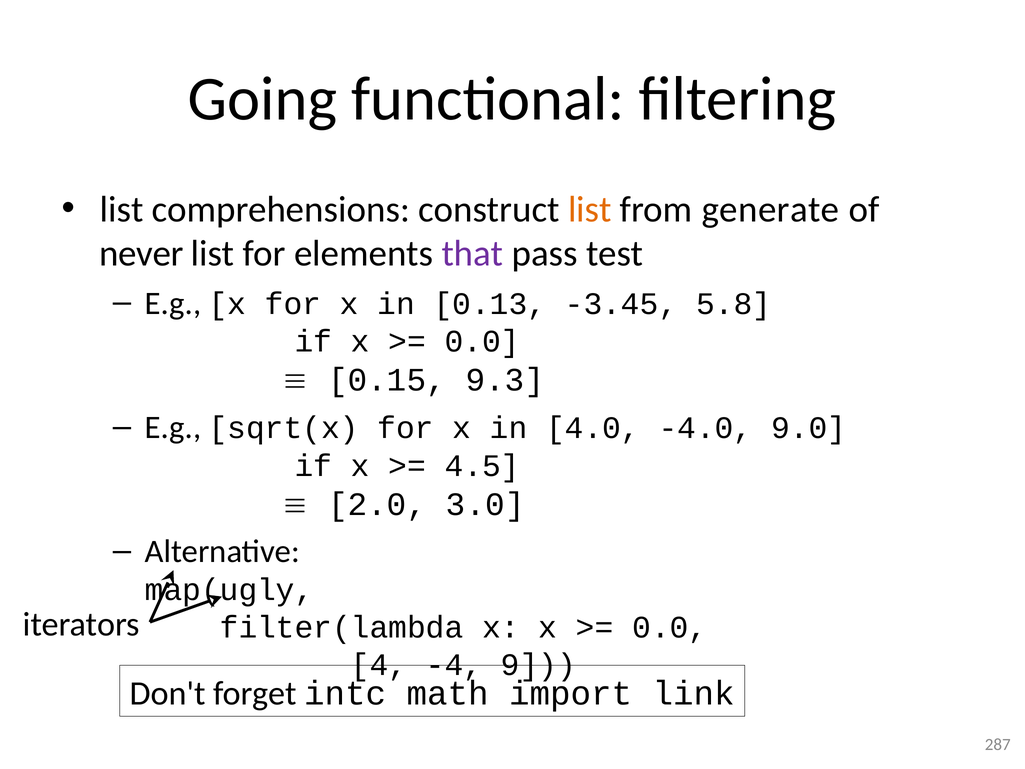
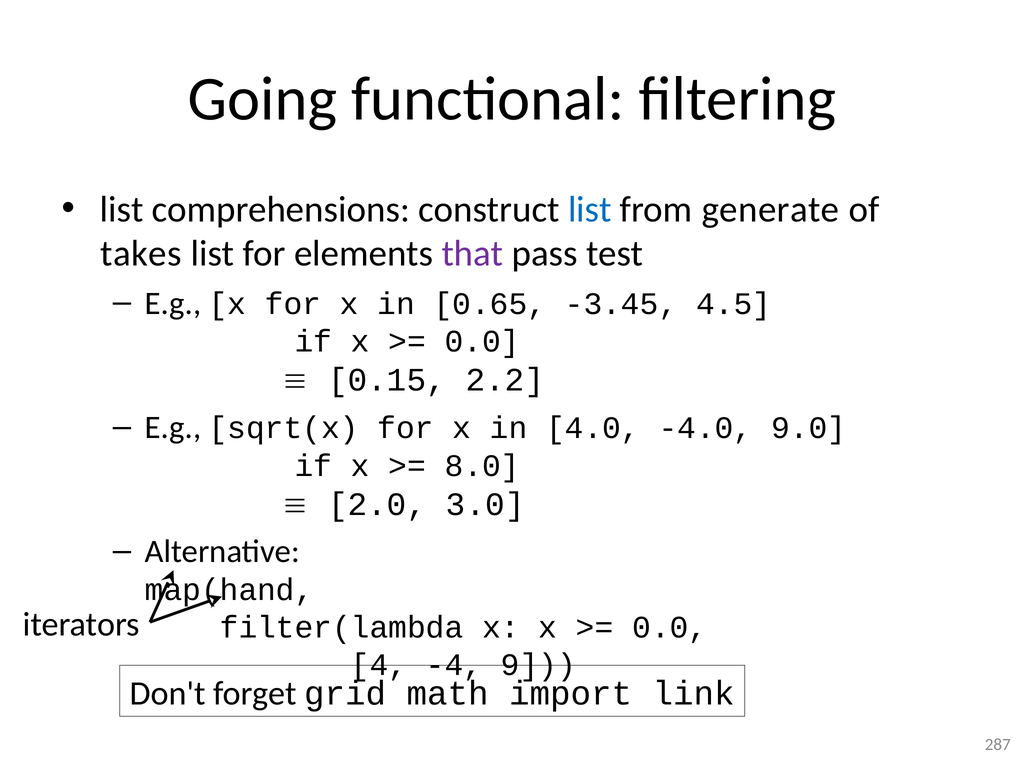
list at (590, 209) colour: orange -> blue
never: never -> takes
0.13: 0.13 -> 0.65
5.8: 5.8 -> 4.5
9.3: 9.3 -> 2.2
4.5: 4.5 -> 8.0
map(ugly: map(ugly -> map(hand
intc: intc -> grid
